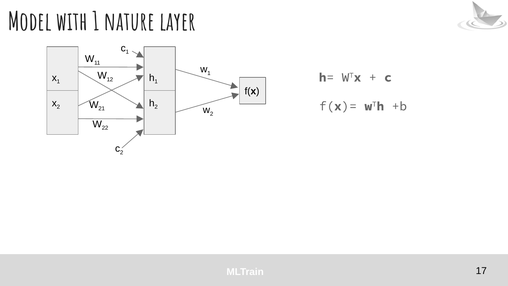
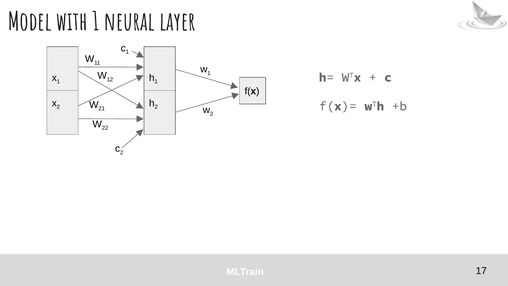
nature: nature -> neural
